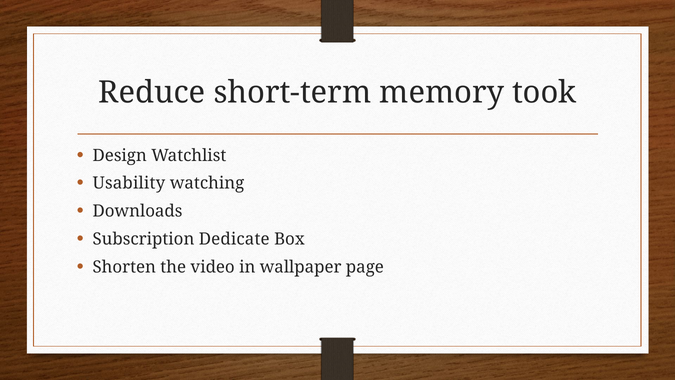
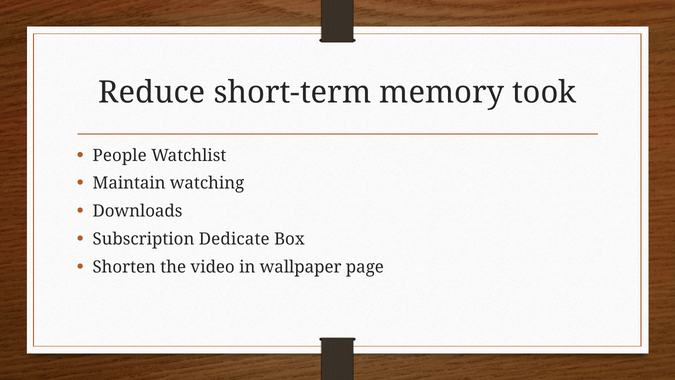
Design: Design -> People
Usability: Usability -> Maintain
